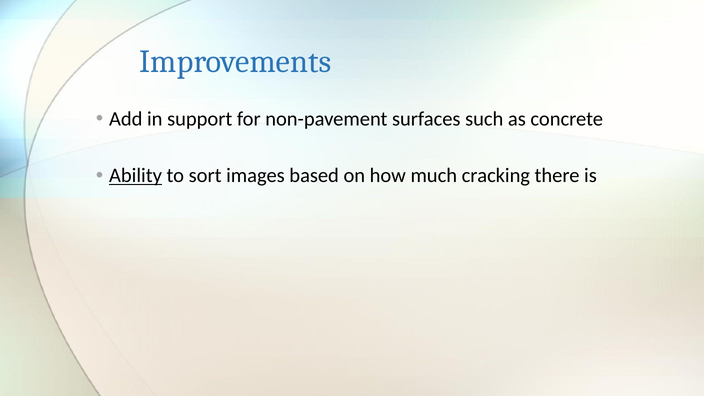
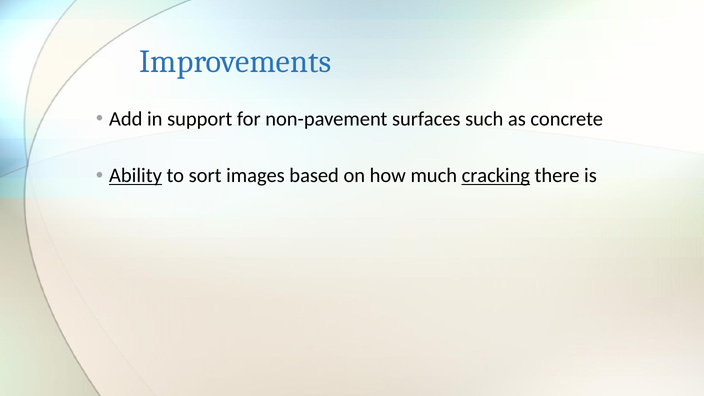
cracking underline: none -> present
